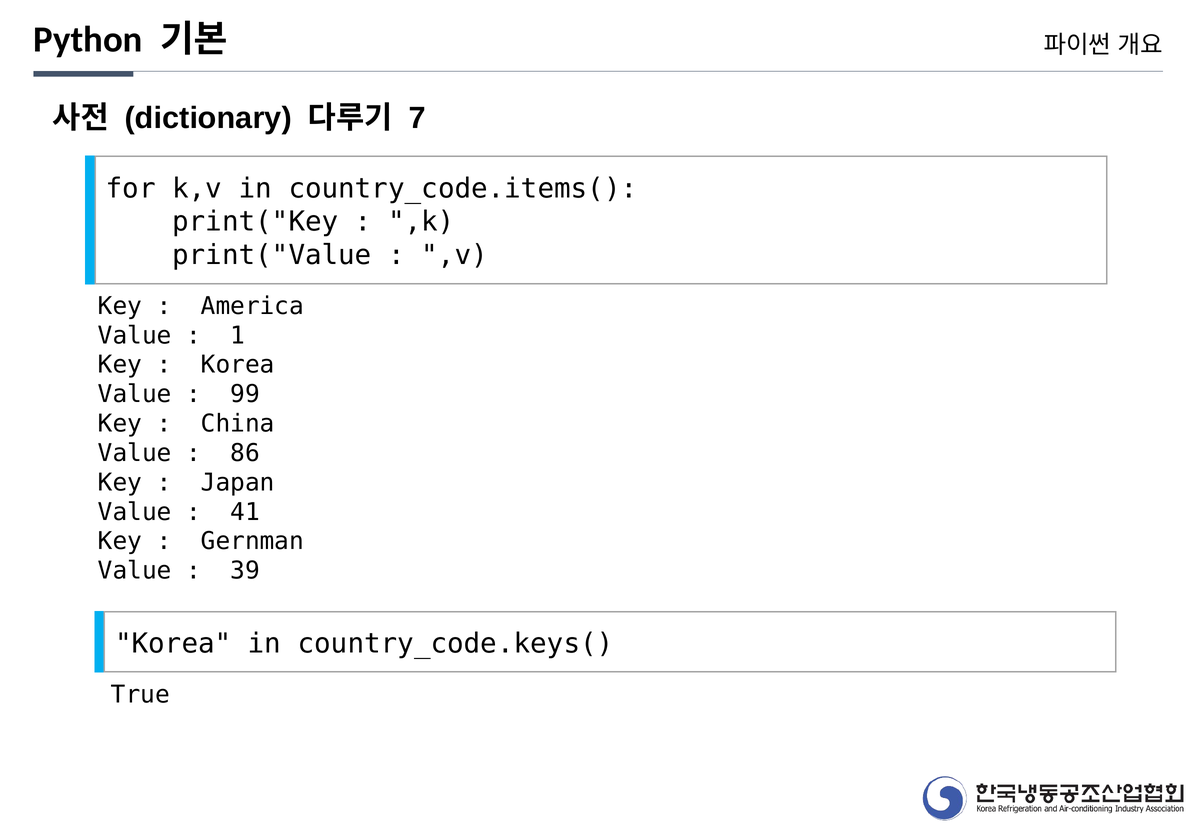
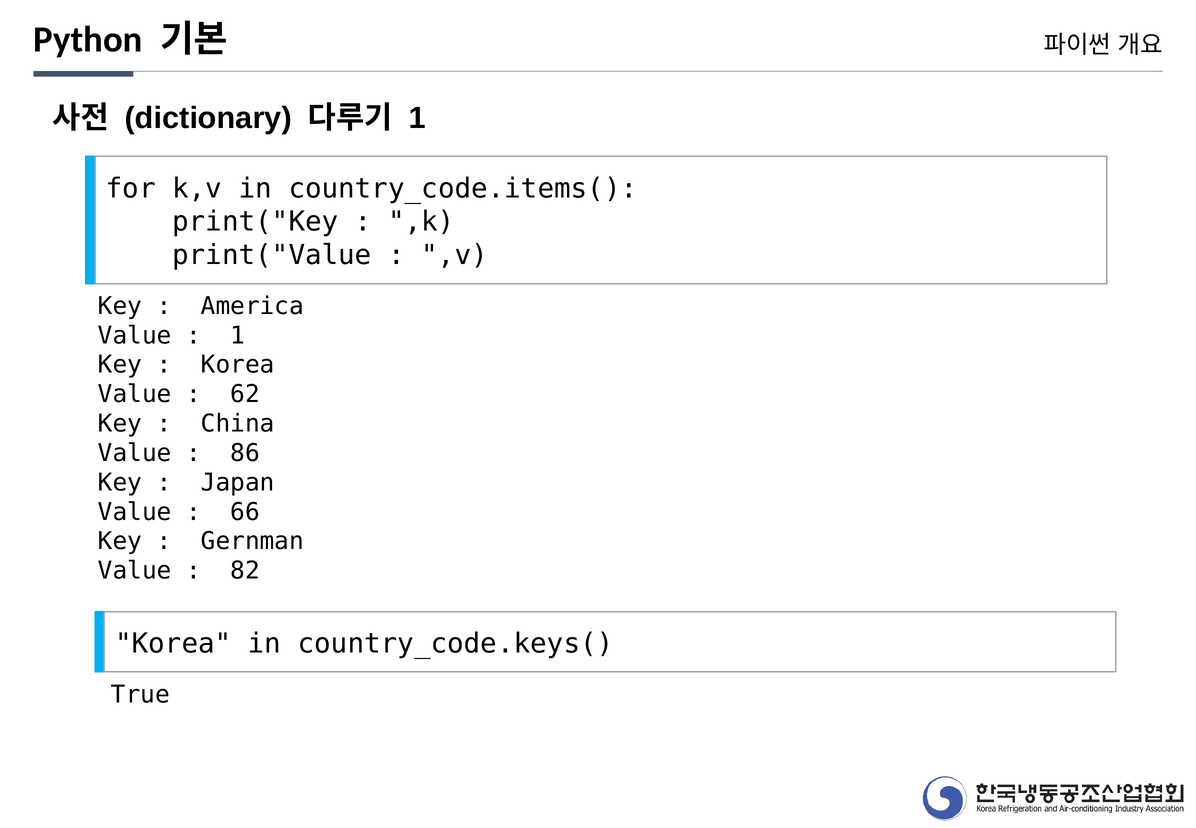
7 at (417, 118): 7 -> 1
99: 99 -> 62
41: 41 -> 66
39: 39 -> 82
